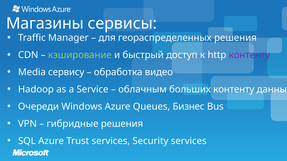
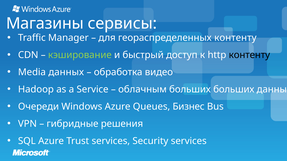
геораспределенных решения: решения -> контенту
контенту at (249, 55) colour: purple -> black
Media сервису: сервису -> данных
больших контенту: контенту -> больших
